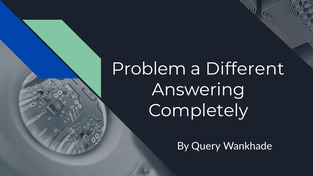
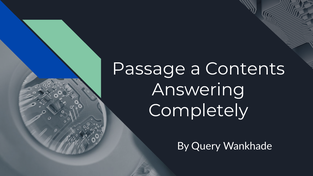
Problem: Problem -> Passage
Different: Different -> Contents
